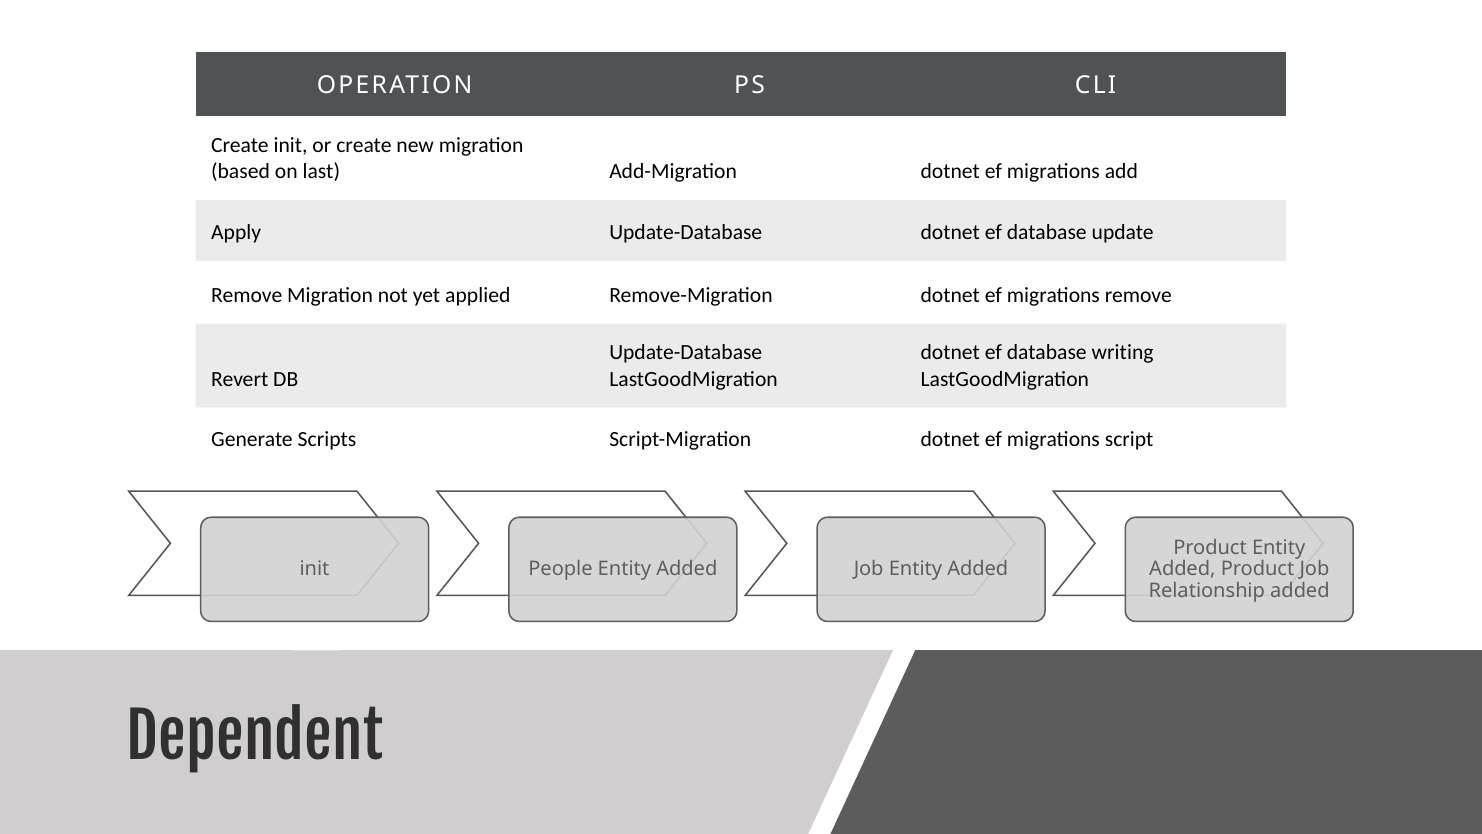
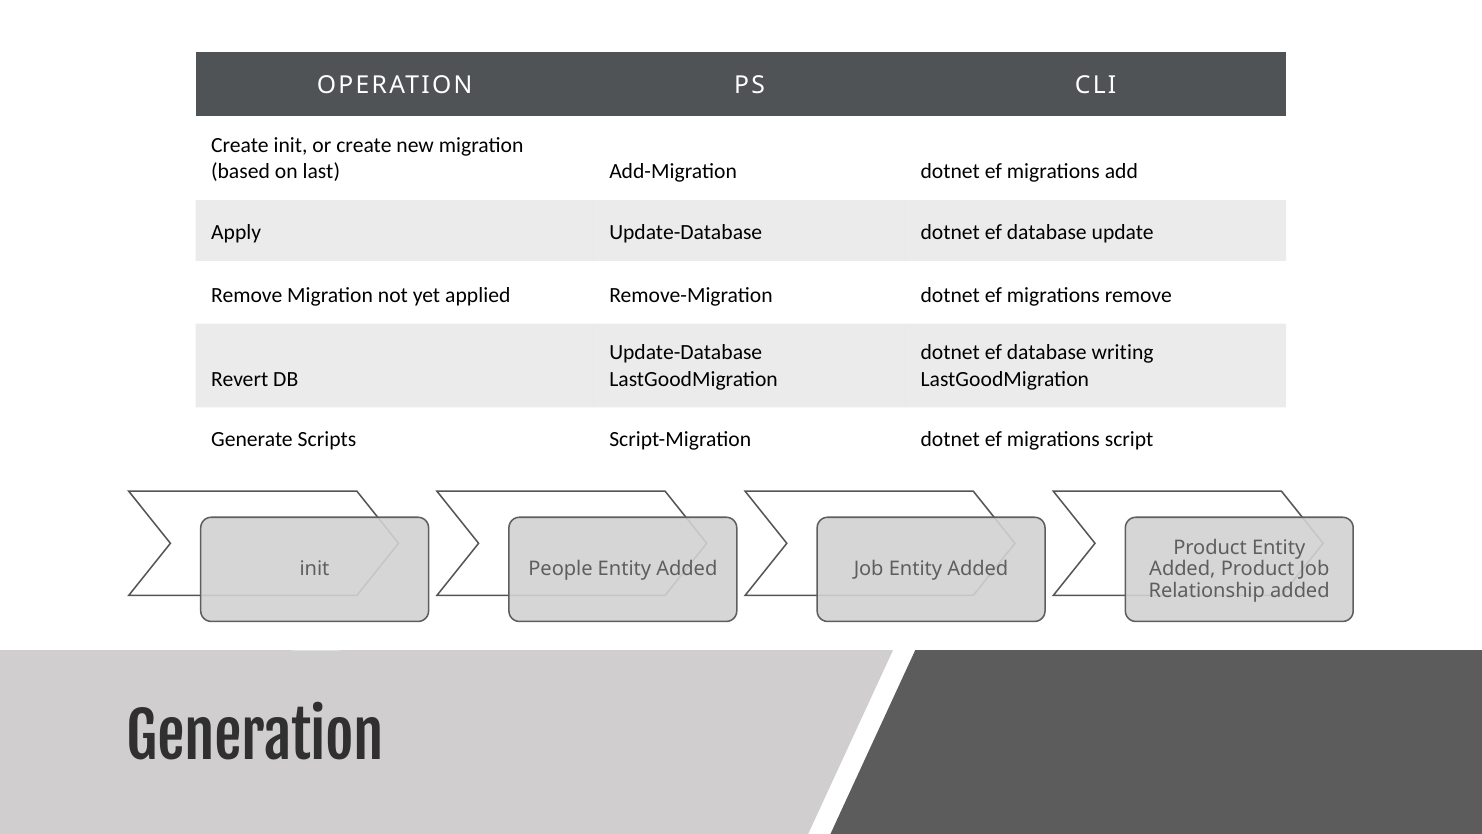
Dependent: Dependent -> Generation
